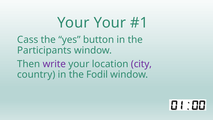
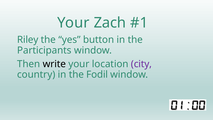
Your Your: Your -> Zach
Cass: Cass -> Riley
write colour: purple -> black
